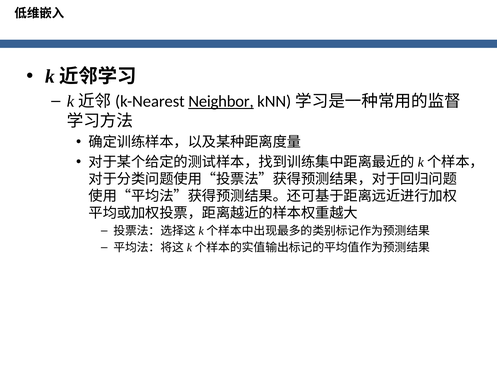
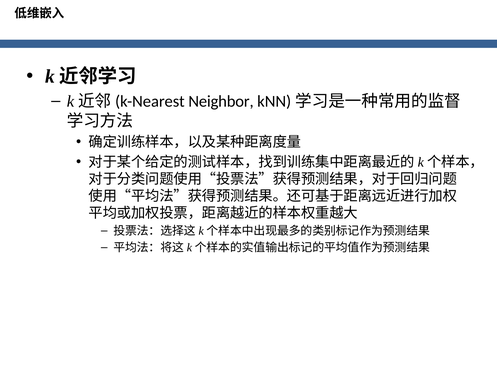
Neighbor underline: present -> none
